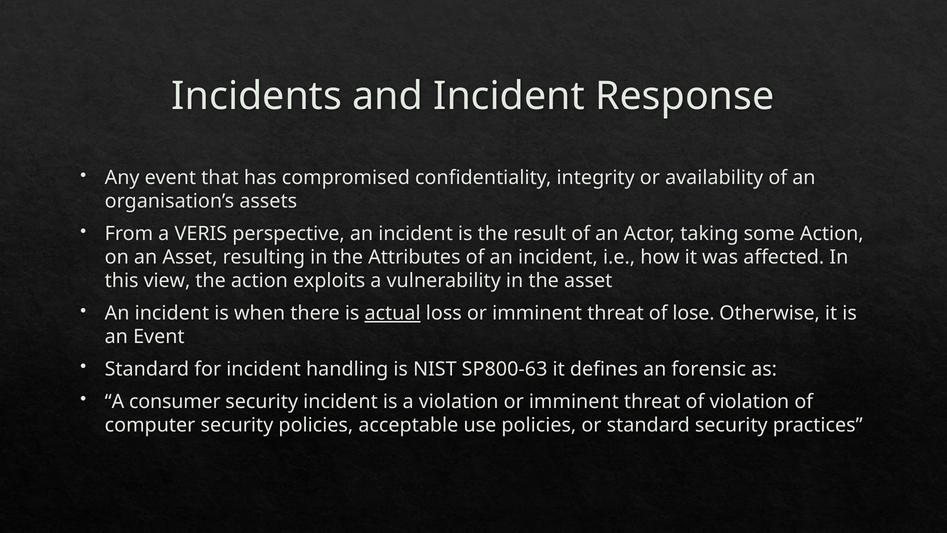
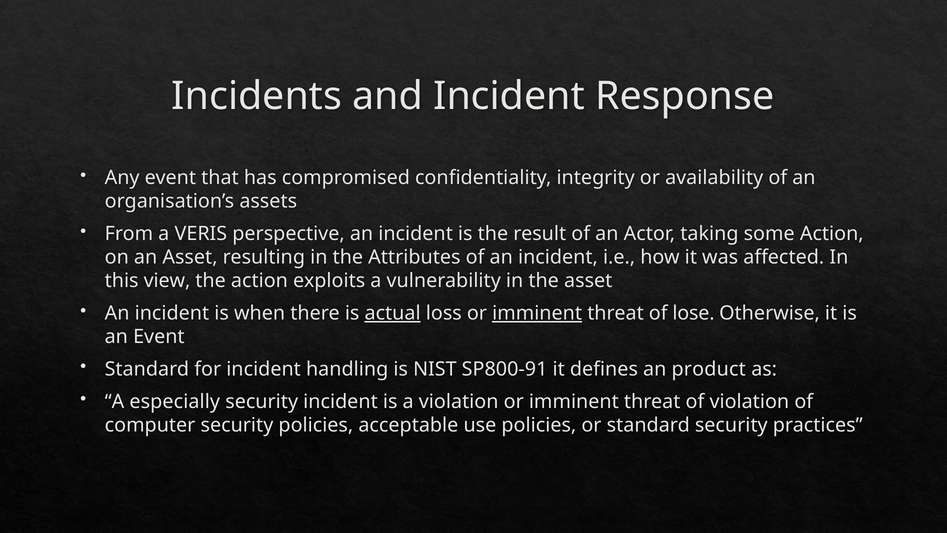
imminent at (537, 313) underline: none -> present
SP800-63: SP800-63 -> SP800-91
forensic: forensic -> product
consumer: consumer -> especially
